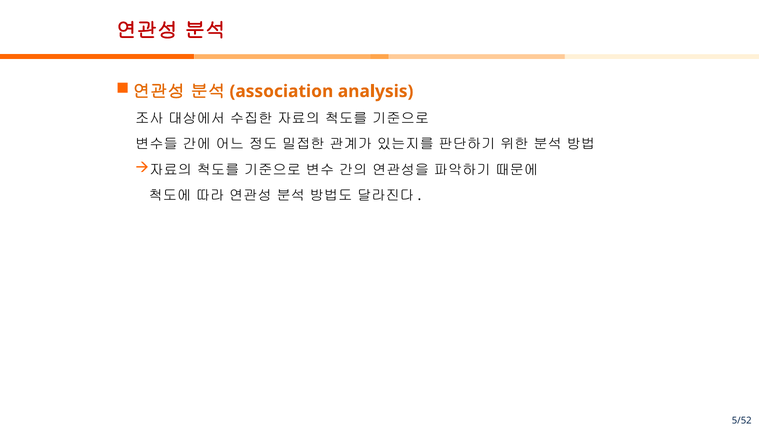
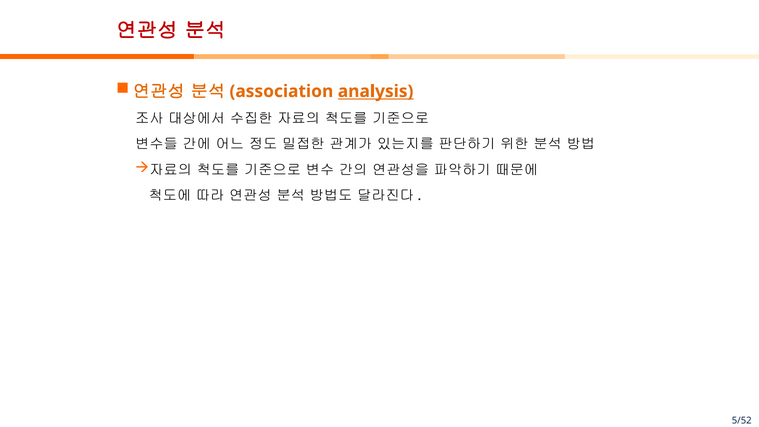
analysis underline: none -> present
